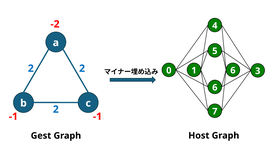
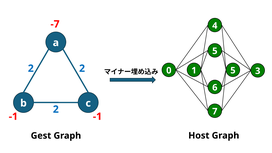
-2: -2 -> -7
1 6: 6 -> 5
